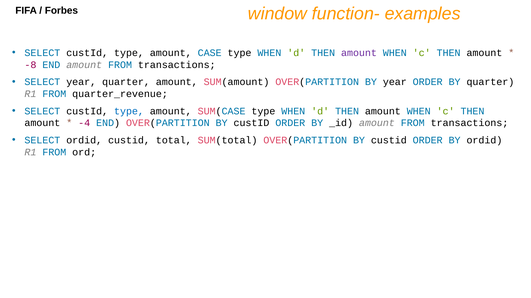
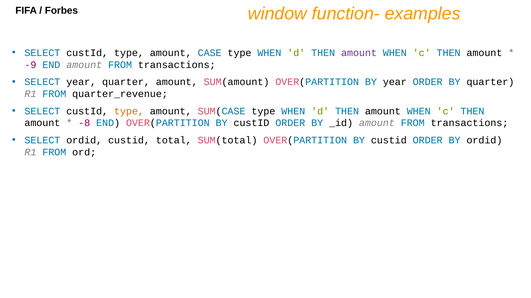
-8: -8 -> -9
type at (129, 111) colour: blue -> orange
-4: -4 -> -8
